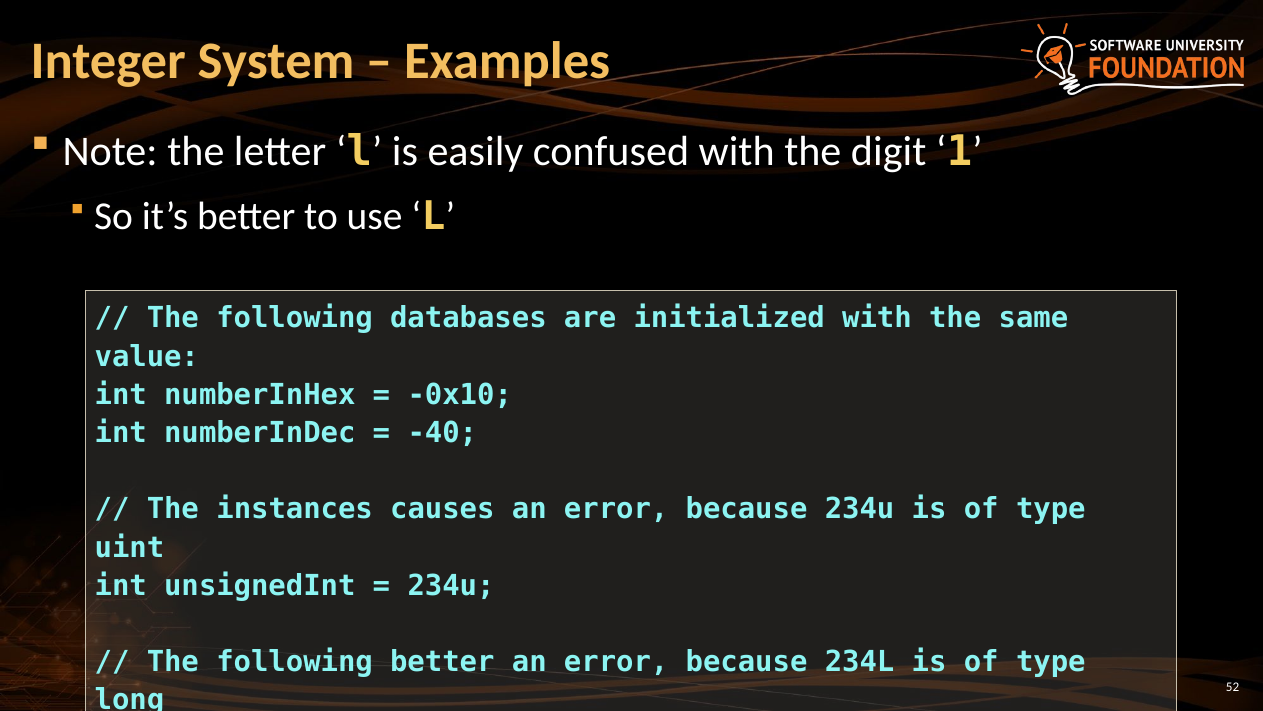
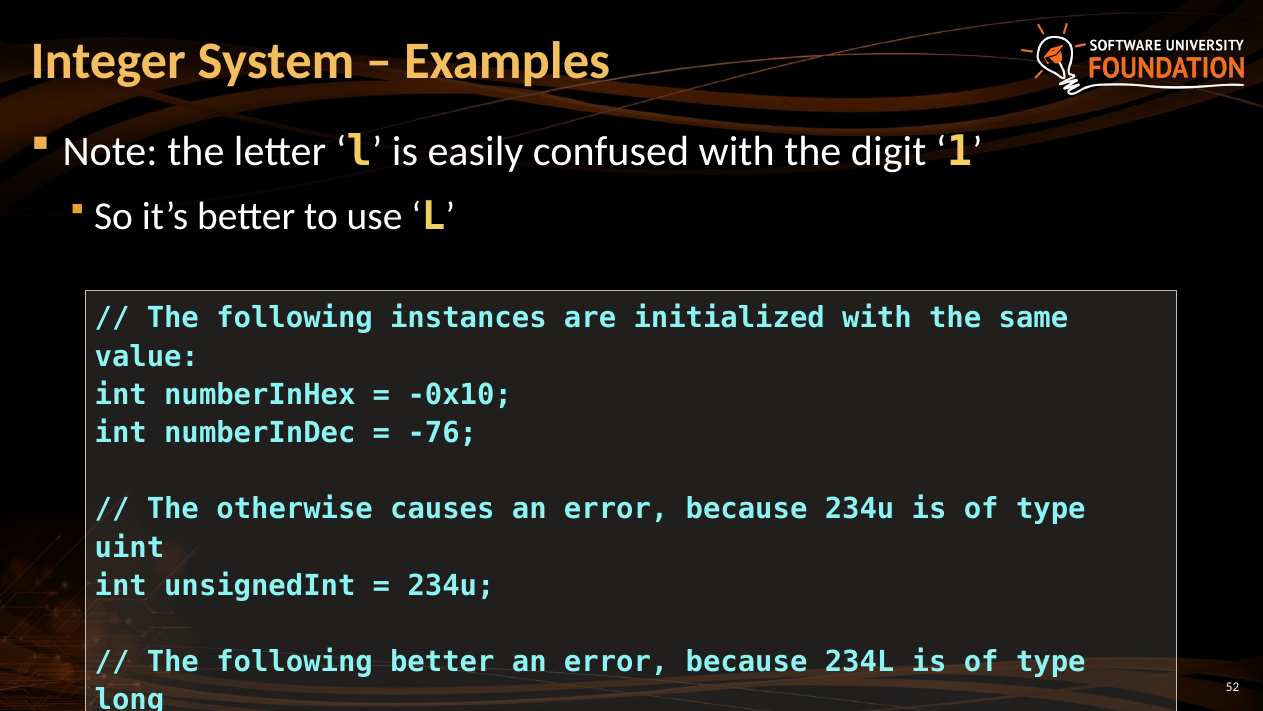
databases: databases -> instances
-40: -40 -> -76
instances: instances -> otherwise
